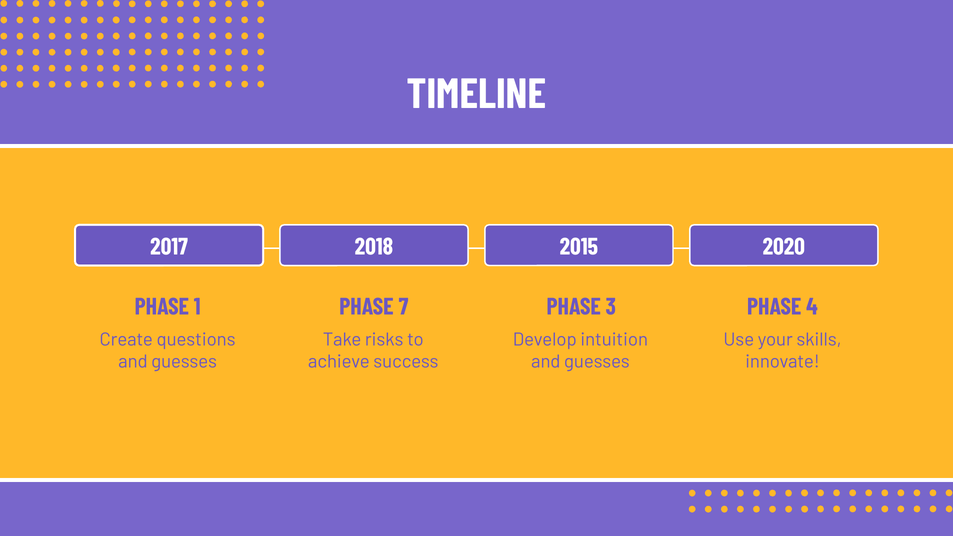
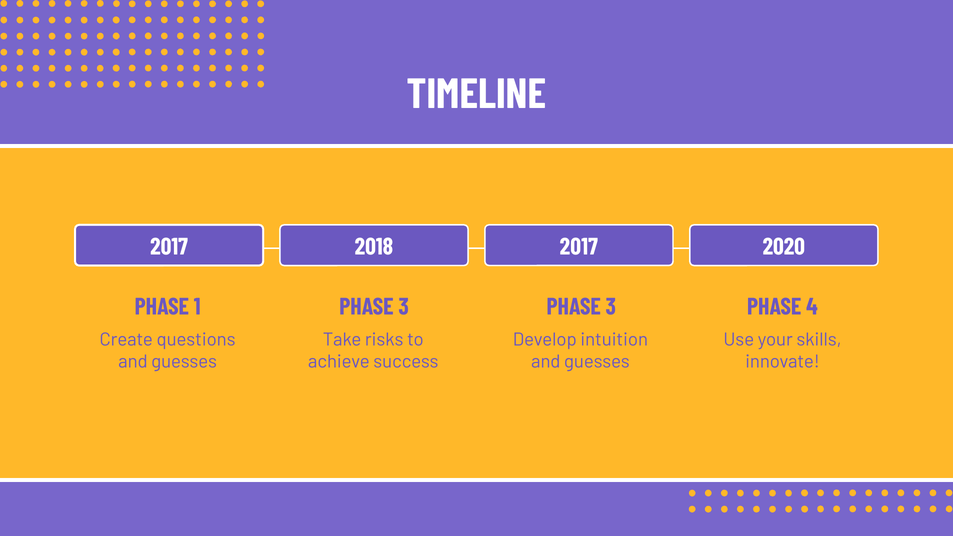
2018 2015: 2015 -> 2017
1 PHASE 7: 7 -> 3
